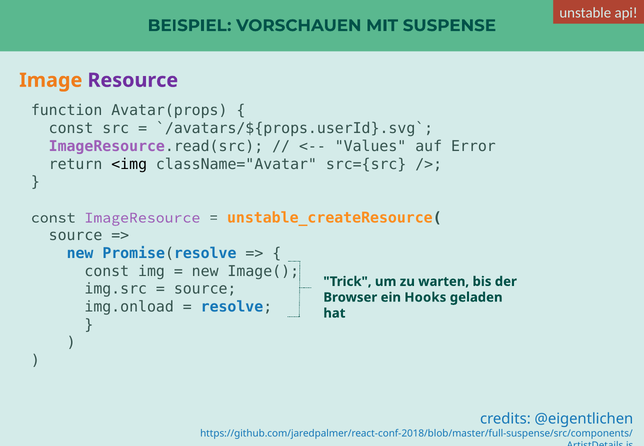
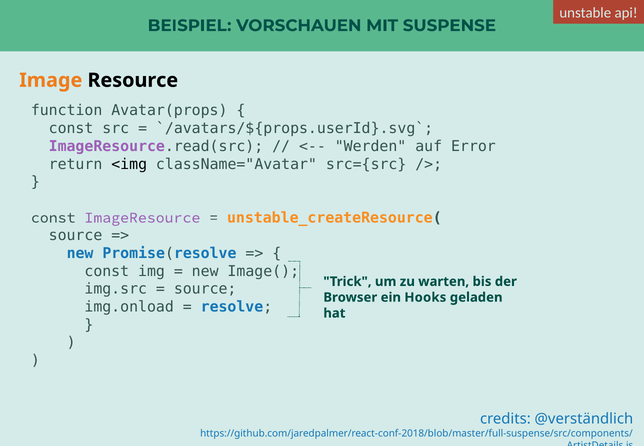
Resource colour: purple -> black
Values: Values -> Werden
@eigentlichen: @eigentlichen -> @verständlich
